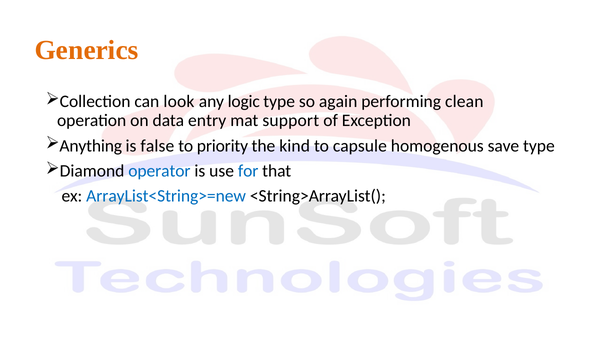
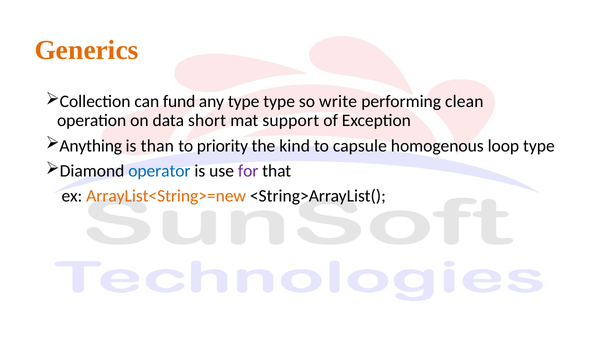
look: look -> fund
any logic: logic -> type
again: again -> write
entry: entry -> short
false: false -> than
save: save -> loop
for colour: blue -> purple
ArrayList<String>=new colour: blue -> orange
